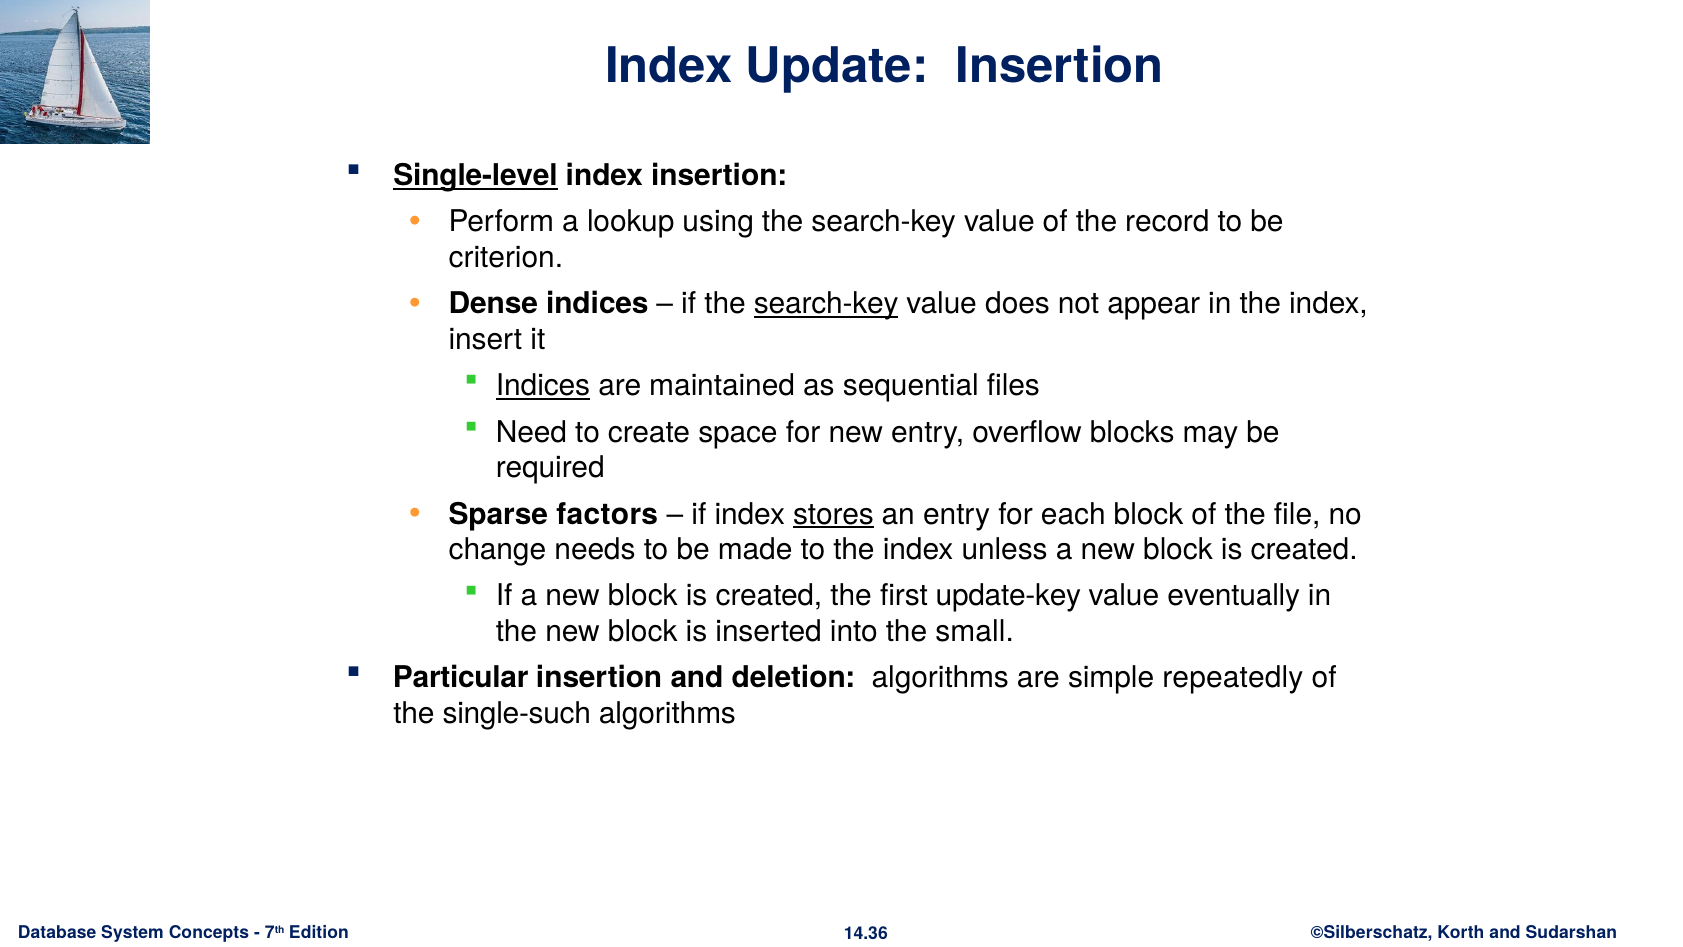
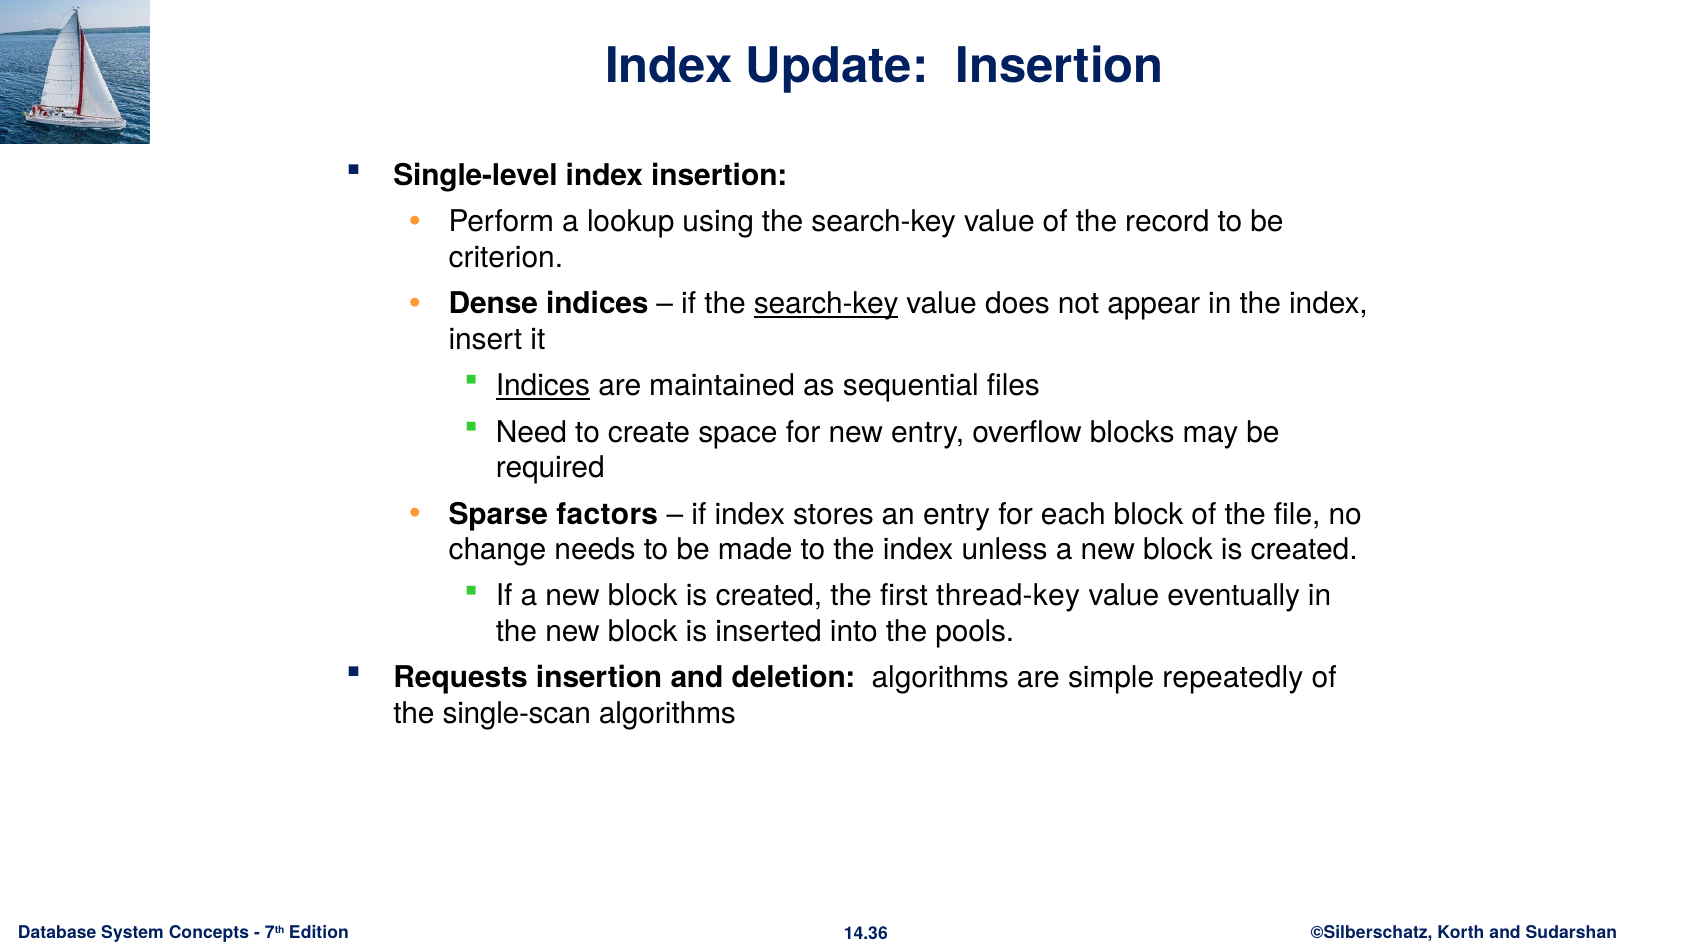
Single-level underline: present -> none
stores underline: present -> none
update-key: update-key -> thread-key
small: small -> pools
Particular: Particular -> Requests
single-such: single-such -> single-scan
